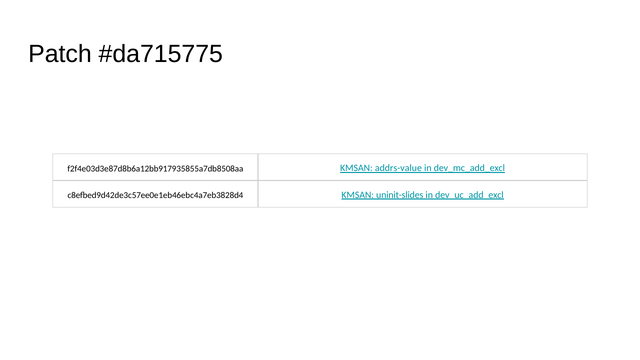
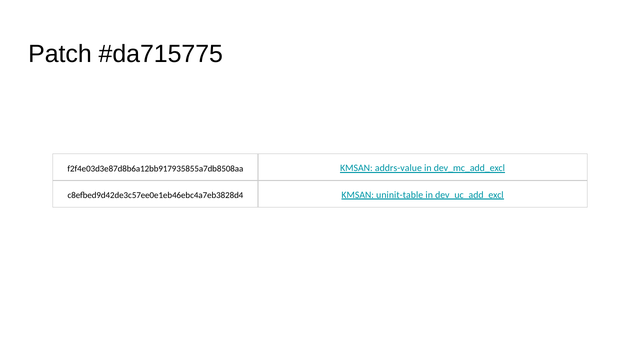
uninit-slides: uninit-slides -> uninit-table
